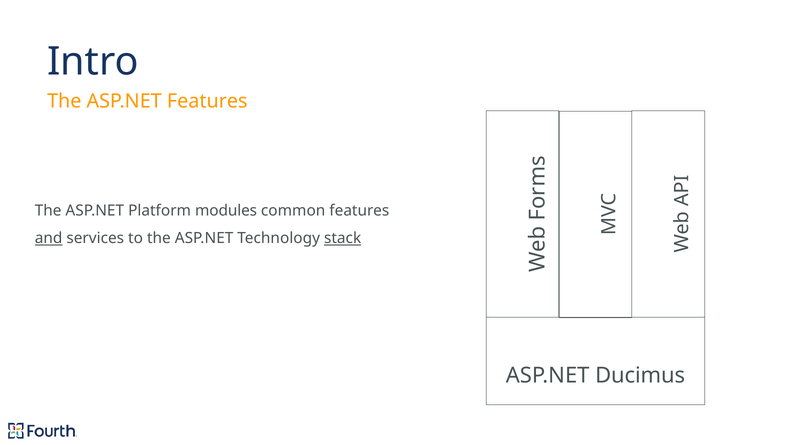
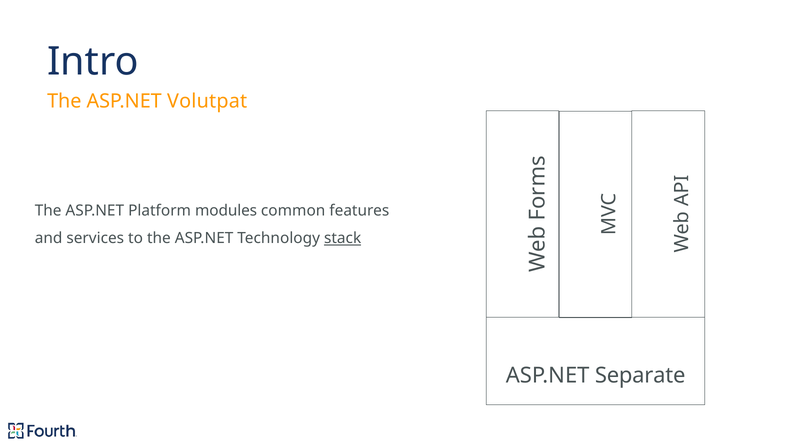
ASP.NET Features: Features -> Volutpat
and underline: present -> none
Ducimus: Ducimus -> Separate
